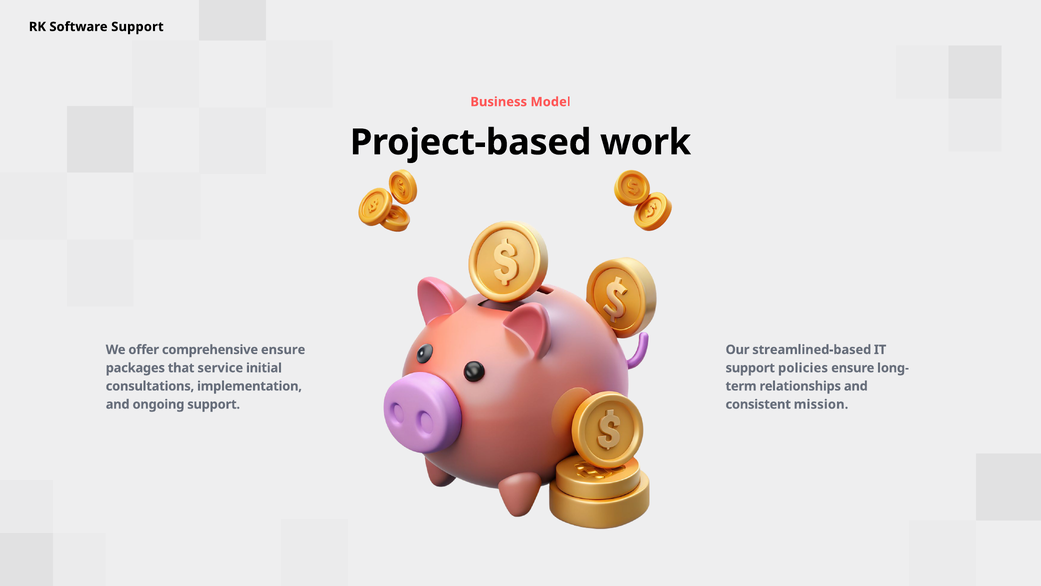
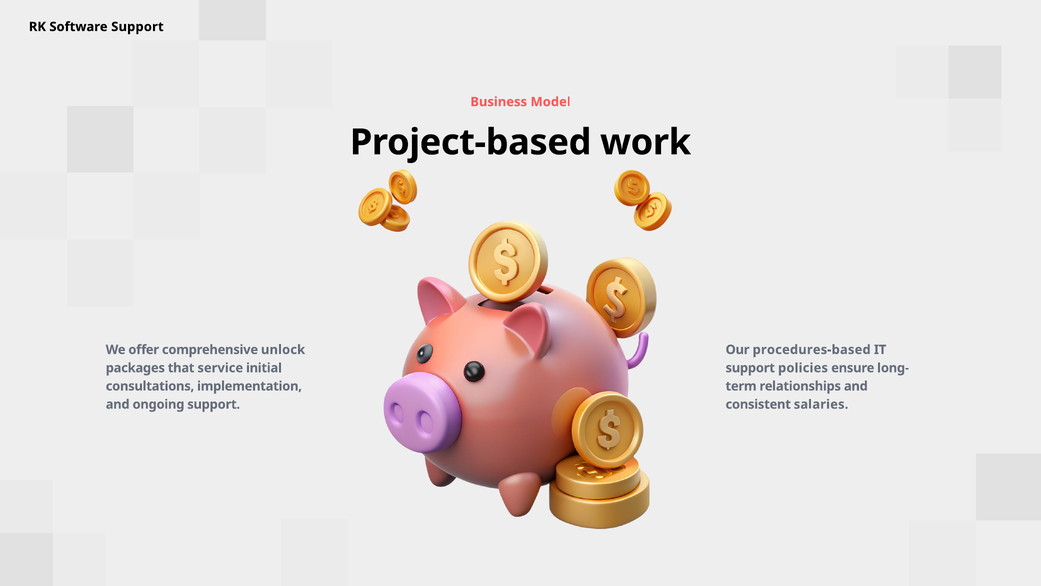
comprehensive ensure: ensure -> unlock
streamlined-based: streamlined-based -> procedures-based
mission: mission -> salaries
